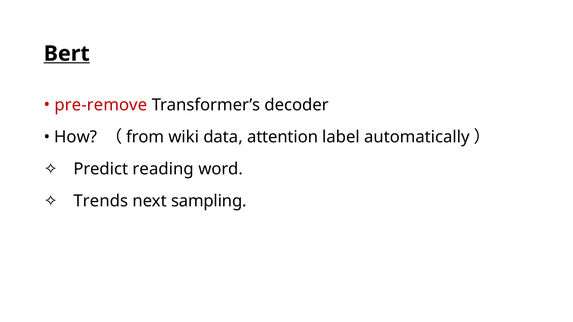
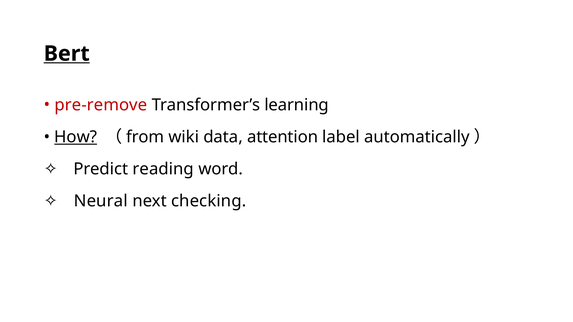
decoder: decoder -> learning
How underline: none -> present
Trends: Trends -> Neural
sampling: sampling -> checking
